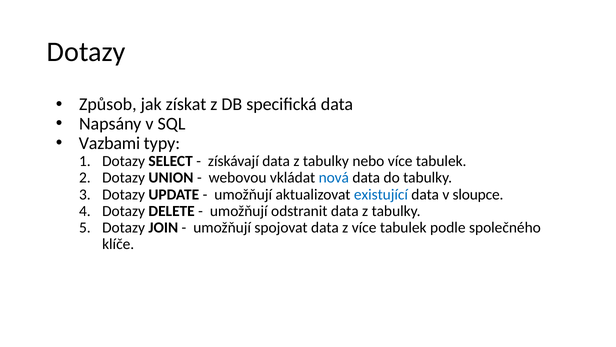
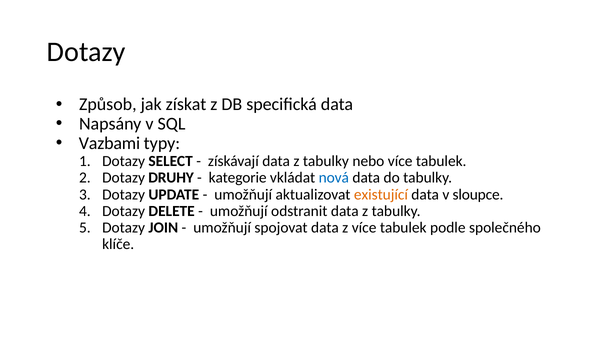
UNION: UNION -> DRUHY
webovou: webovou -> kategorie
existující colour: blue -> orange
